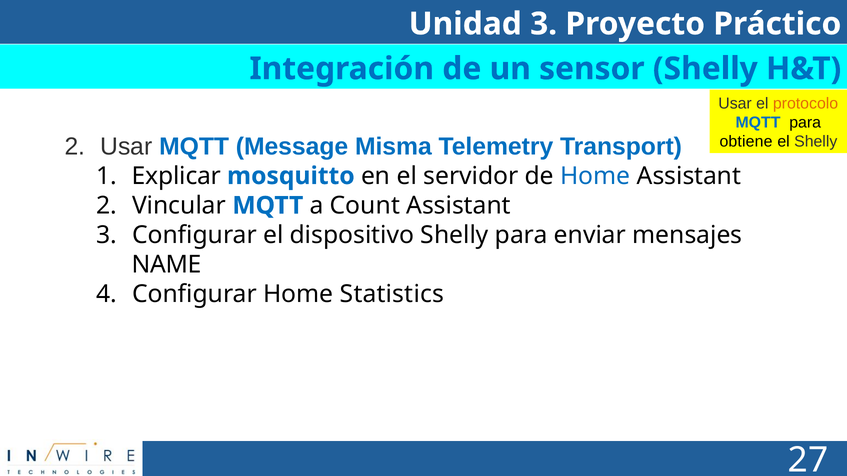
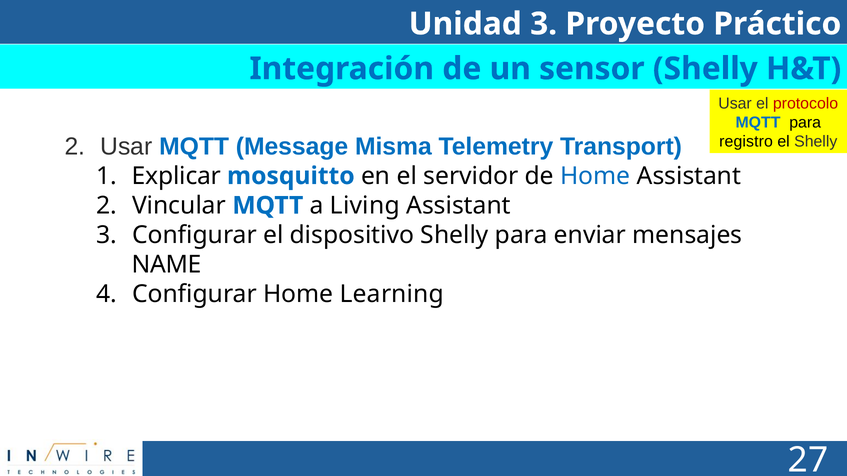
protocolo colour: orange -> red
obtiene: obtiene -> registro
Count: Count -> Living
Statistics: Statistics -> Learning
